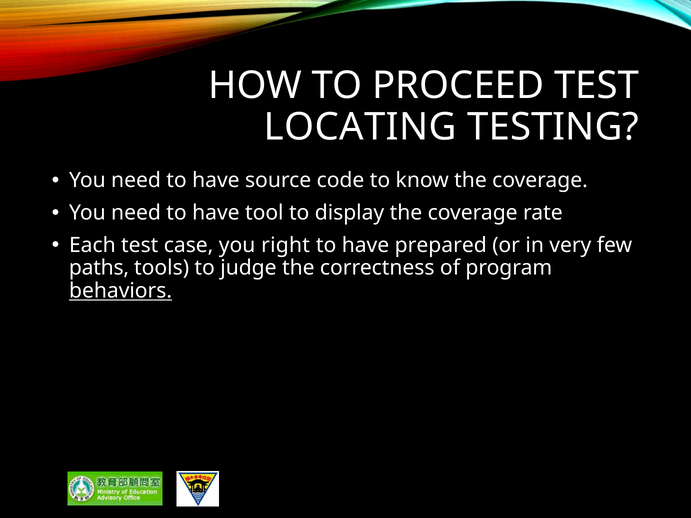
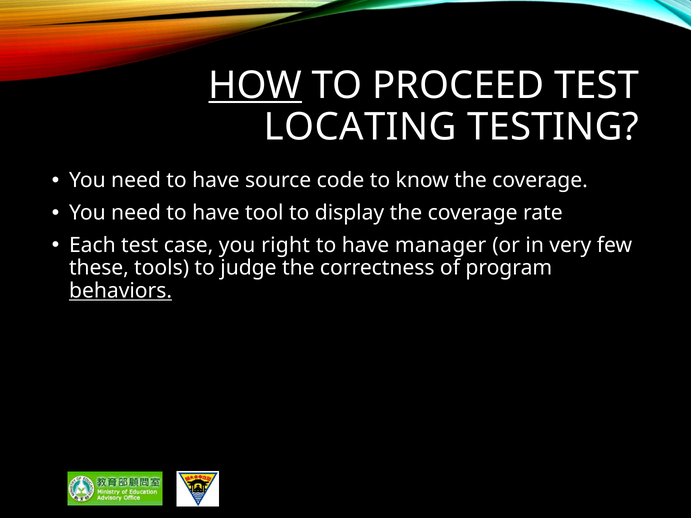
HOW underline: none -> present
prepared: prepared -> manager
paths: paths -> these
